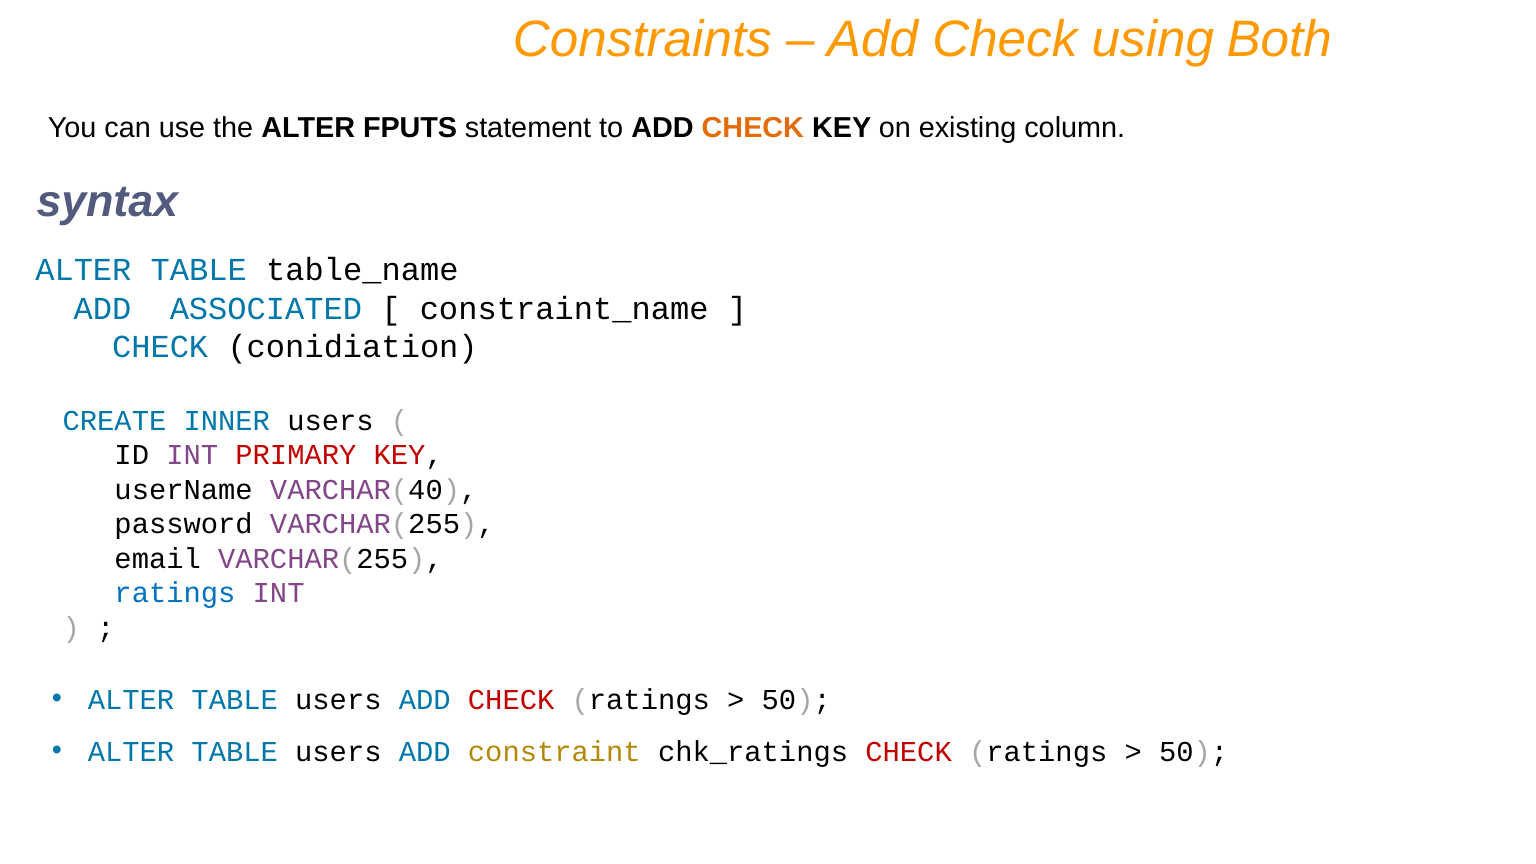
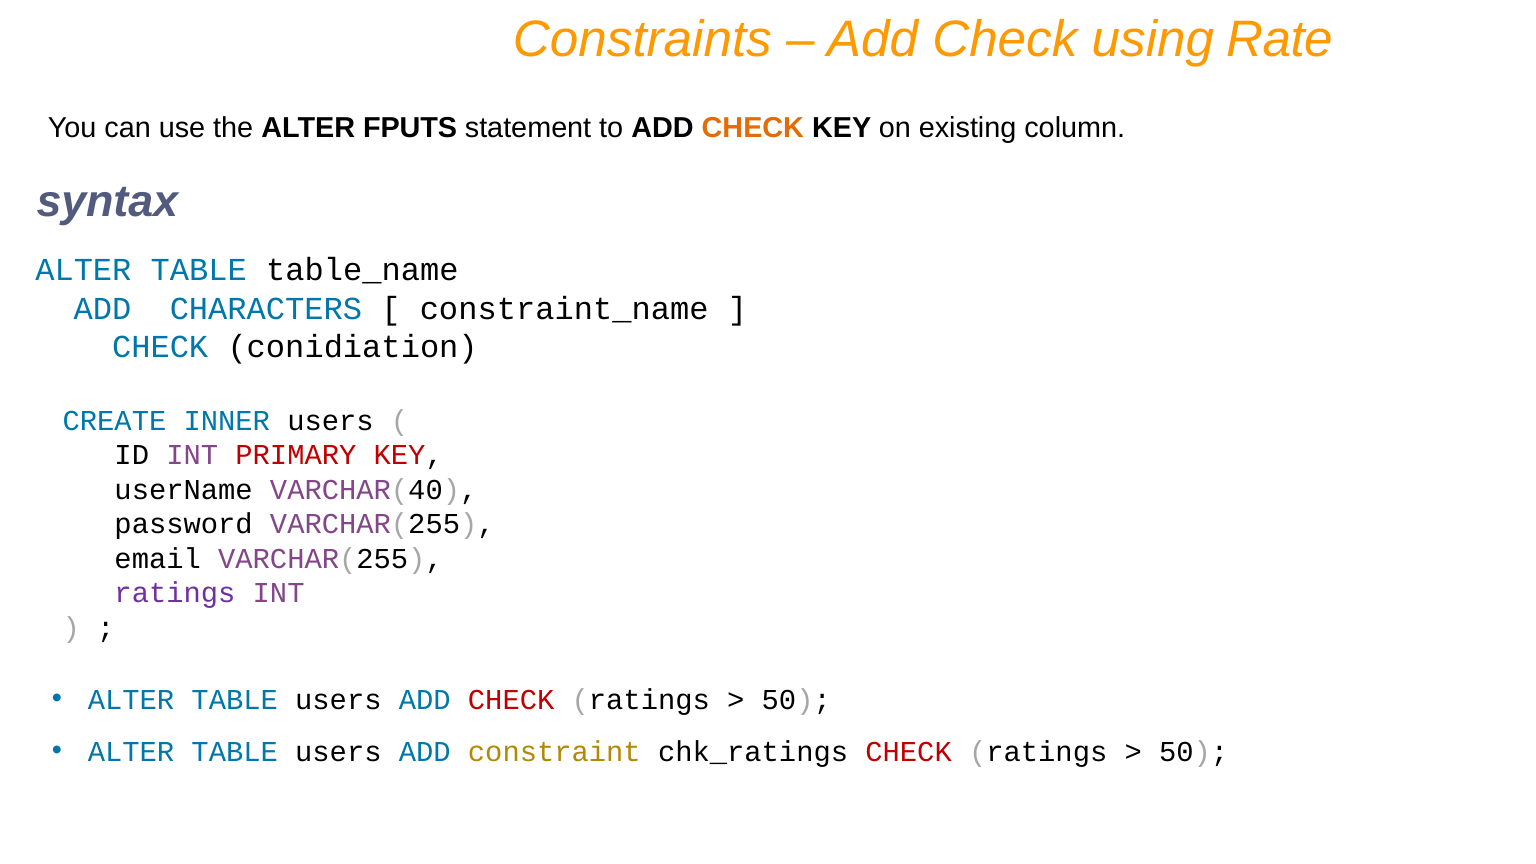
Both: Both -> Rate
ASSOCIATED: ASSOCIATED -> CHARACTERS
ratings at (175, 593) colour: blue -> purple
